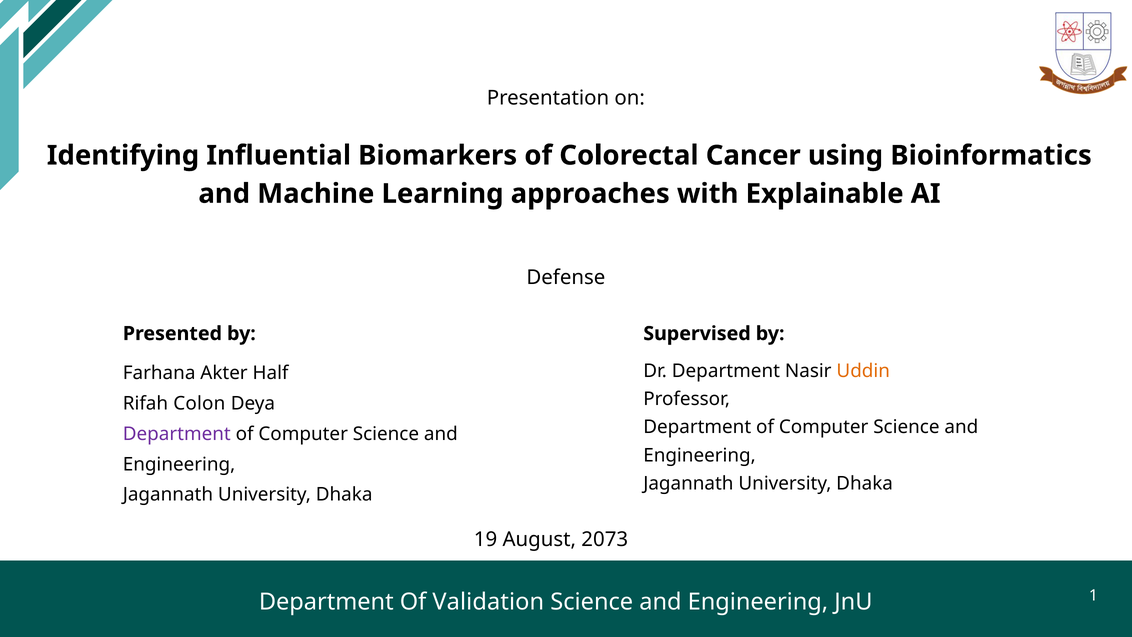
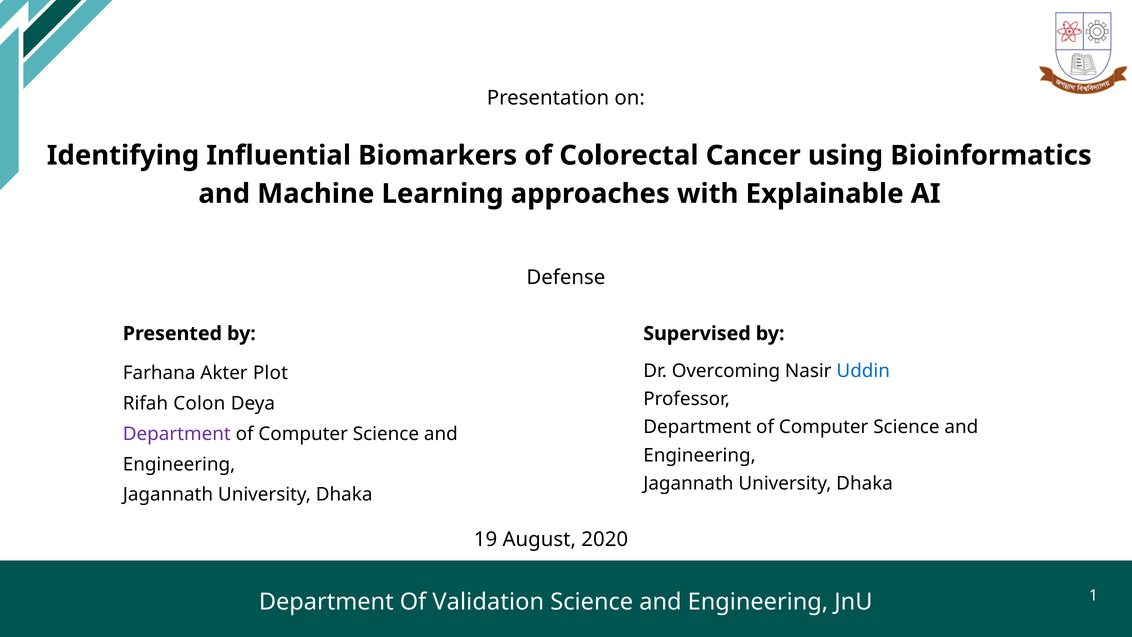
Dr Department: Department -> Overcoming
Uddin colour: orange -> blue
Half: Half -> Plot
2073: 2073 -> 2020
